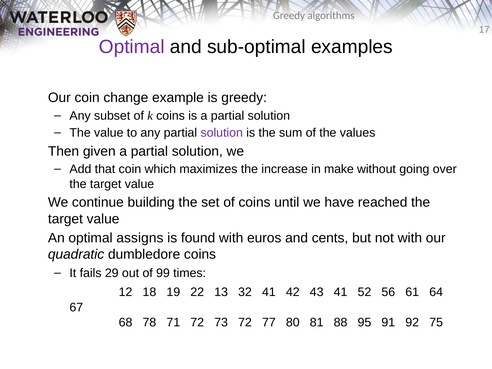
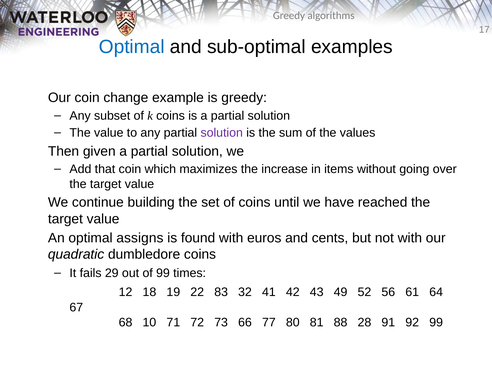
Optimal at (132, 47) colour: purple -> blue
make: make -> items
13: 13 -> 83
43 41: 41 -> 49
78: 78 -> 10
73 72: 72 -> 66
95: 95 -> 28
92 75: 75 -> 99
